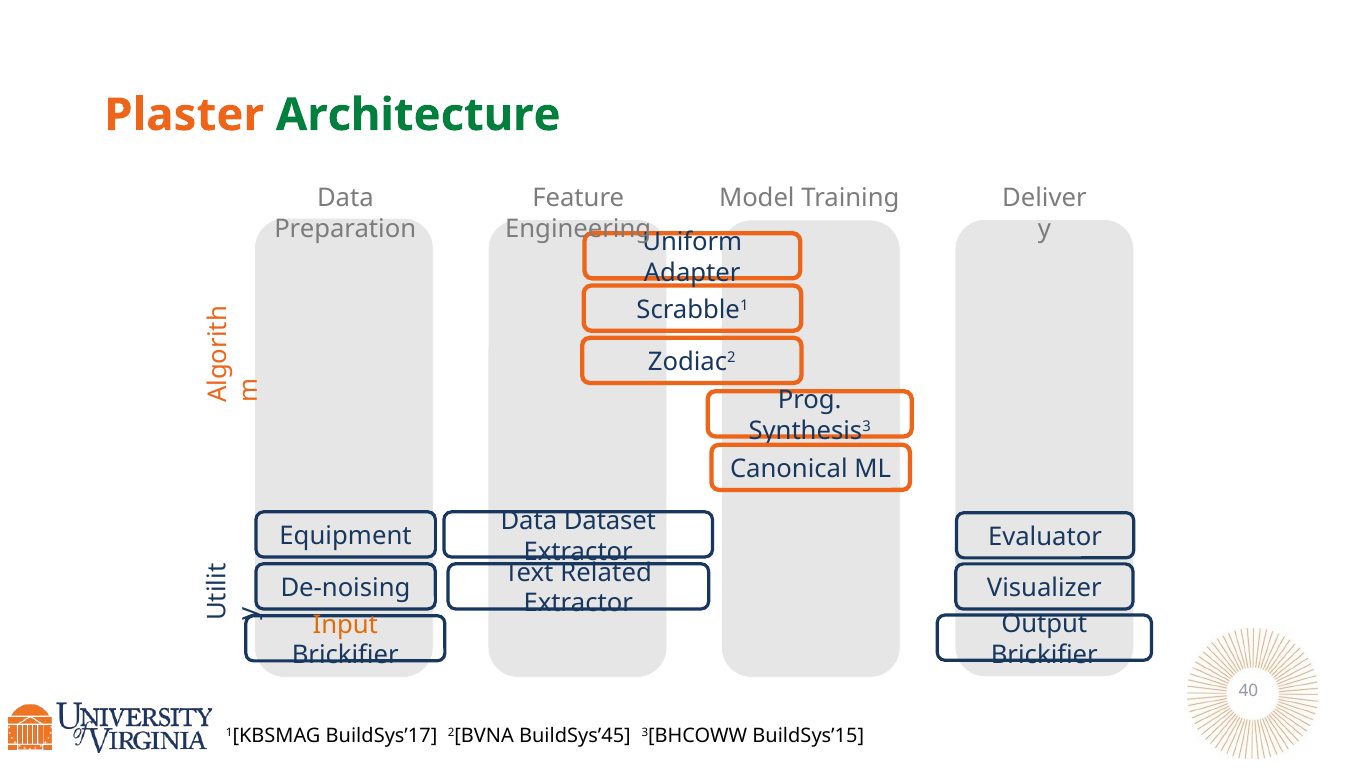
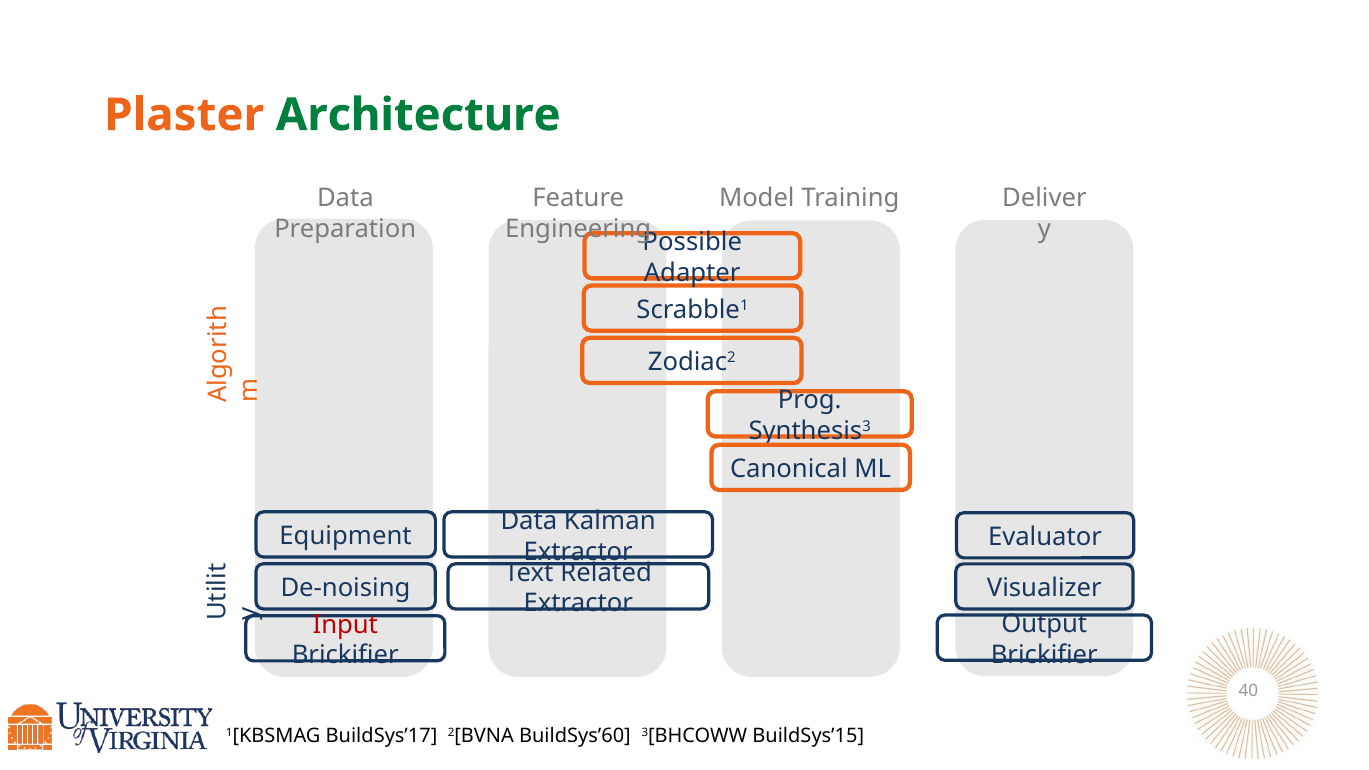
Uniform: Uniform -> Possible
Dataset: Dataset -> Kalman
Input colour: orange -> red
BuildSys’45: BuildSys’45 -> BuildSys’60
